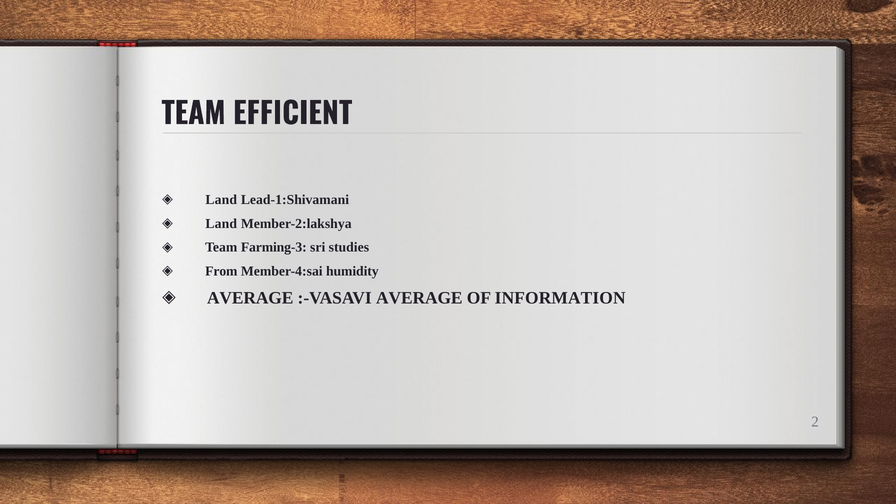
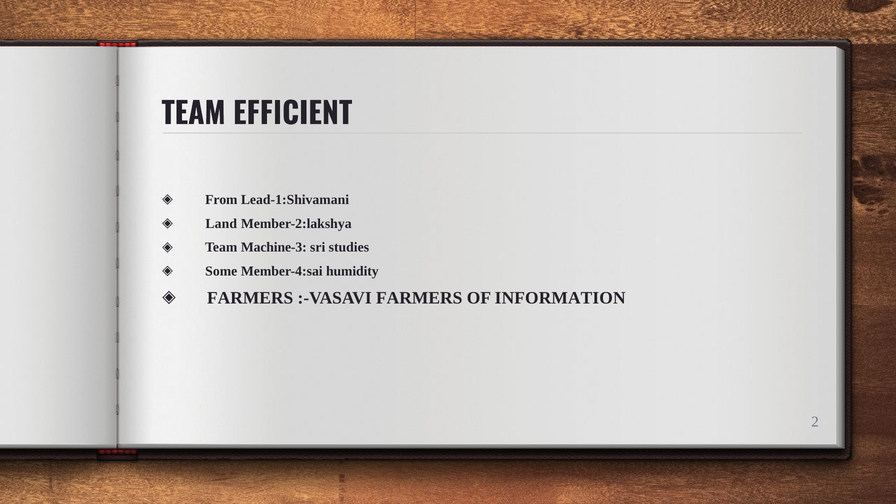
Land at (221, 200): Land -> From
Farming-3: Farming-3 -> Machine-3
From: From -> Some
AVERAGE at (250, 298): AVERAGE -> FARMERS
:-VASAVI AVERAGE: AVERAGE -> FARMERS
